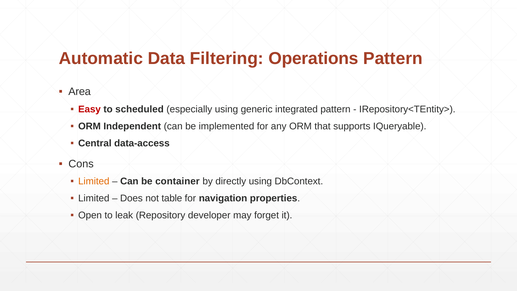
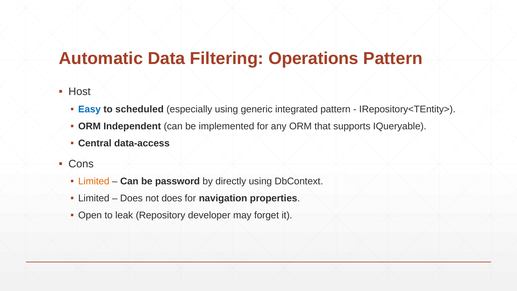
Area: Area -> Host
Easy colour: red -> blue
container: container -> password
not table: table -> does
